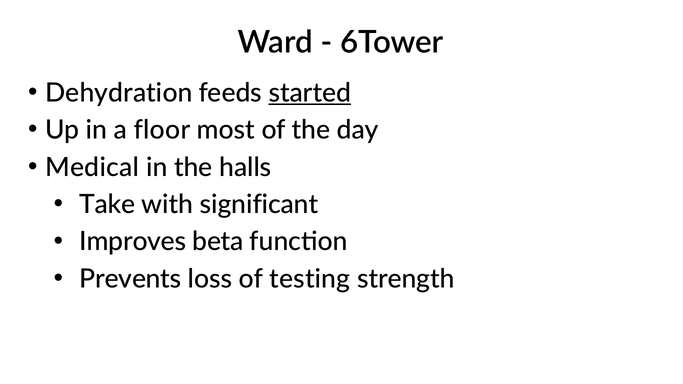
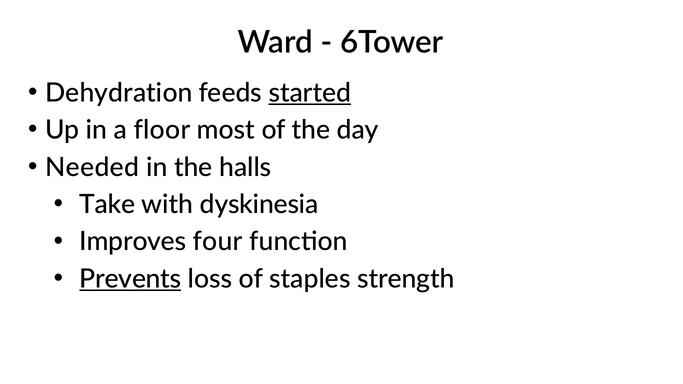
Medical: Medical -> Needed
significant: significant -> dyskinesia
beta: beta -> four
Prevents underline: none -> present
testing: testing -> staples
